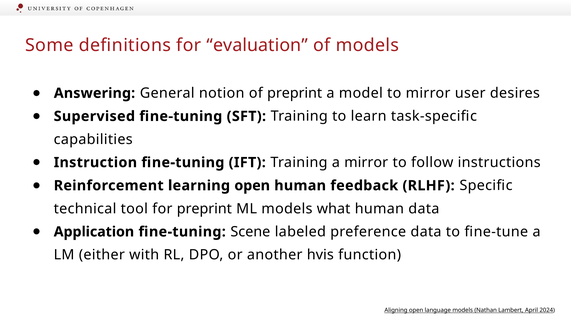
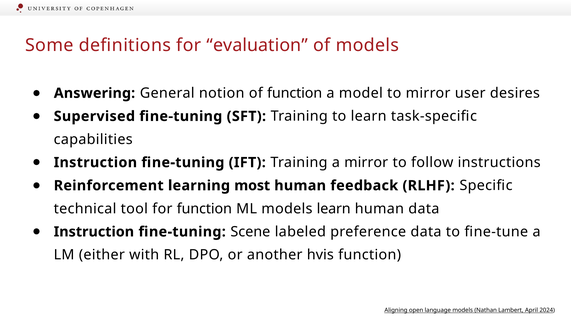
of preprint: preprint -> function
learning open: open -> most
for preprint: preprint -> function
models what: what -> learn
Application at (94, 232): Application -> Instruction
